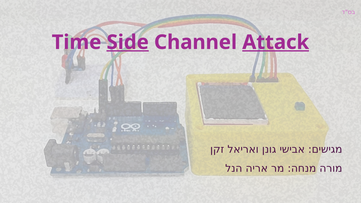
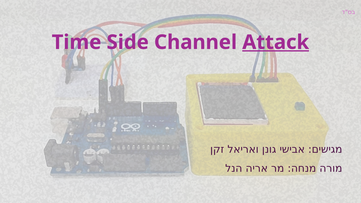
Side underline: present -> none
